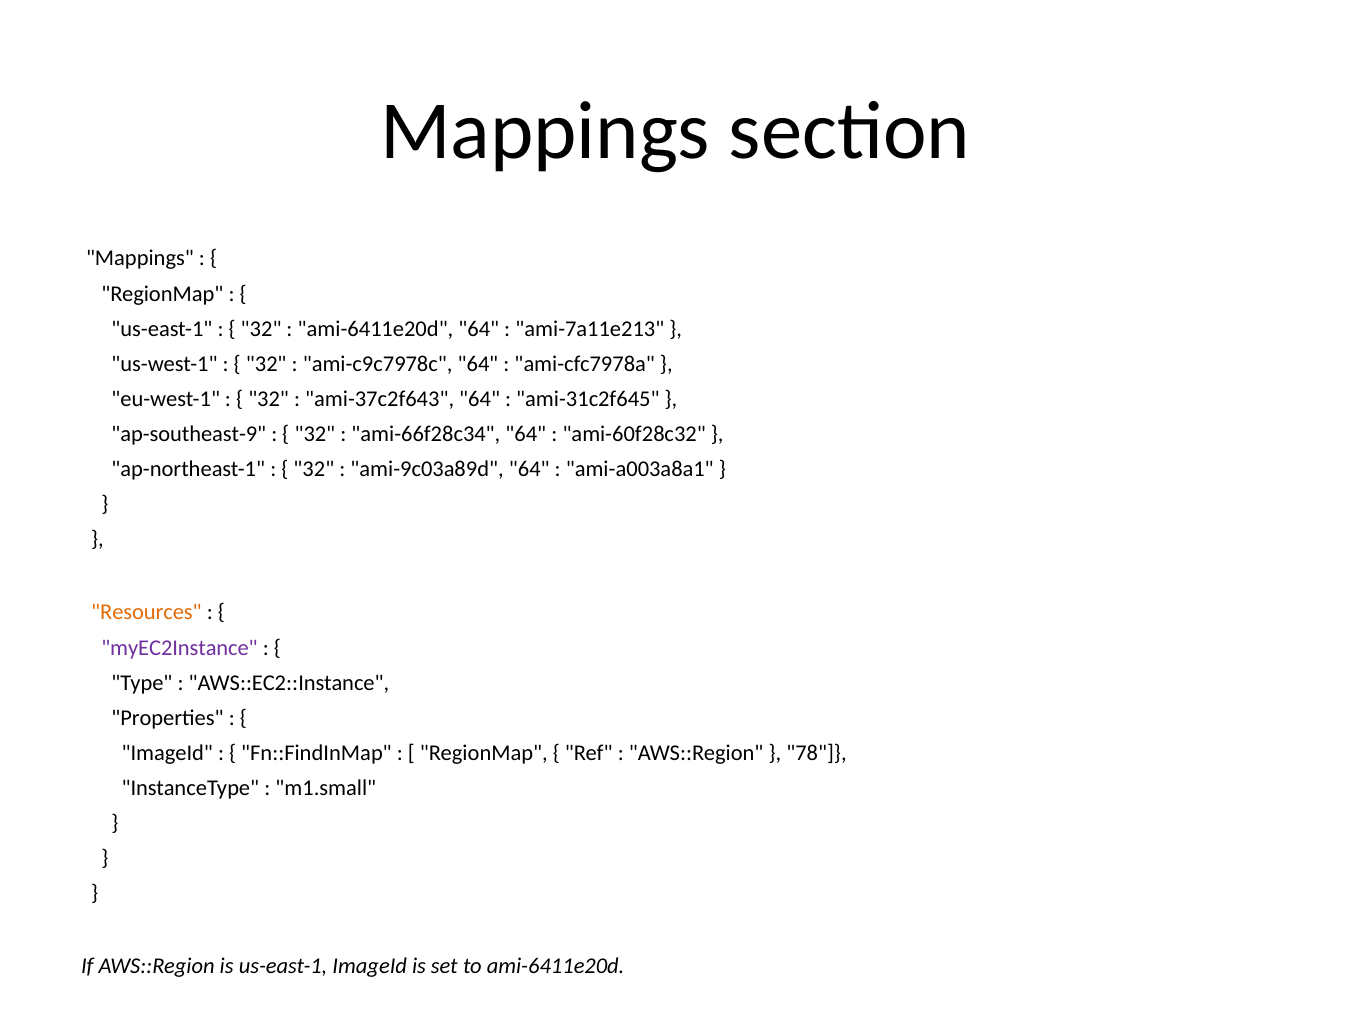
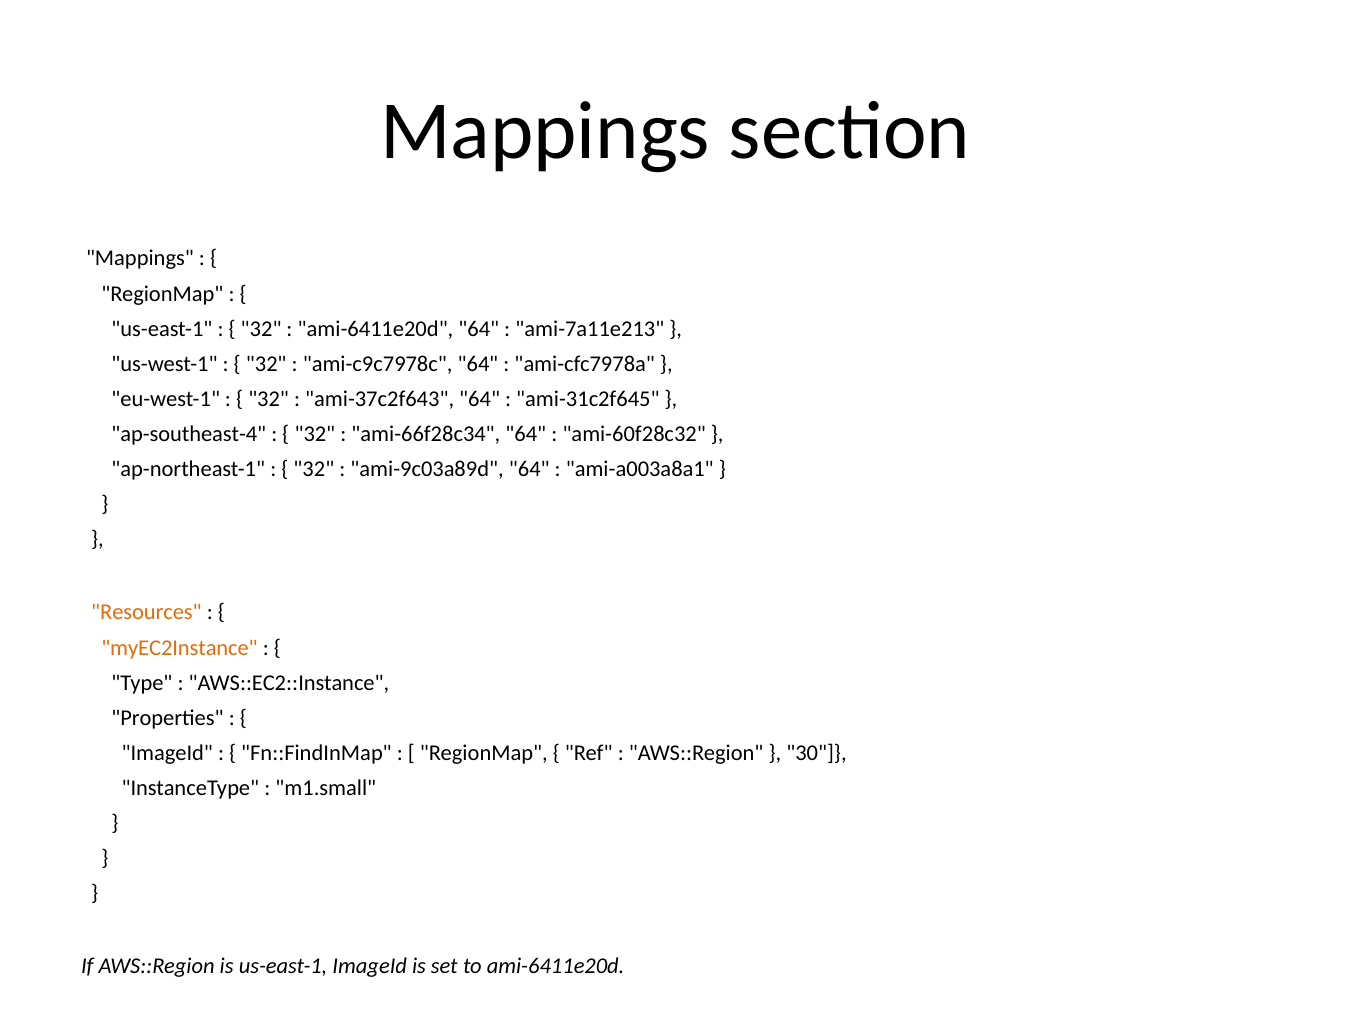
ap-southeast-9: ap-southeast-9 -> ap-southeast-4
myEC2Instance colour: purple -> orange
78: 78 -> 30
